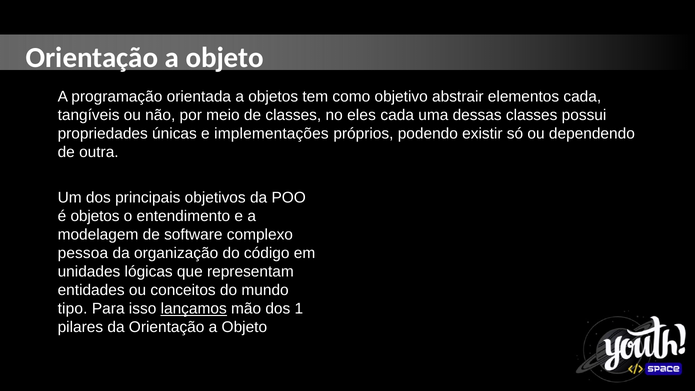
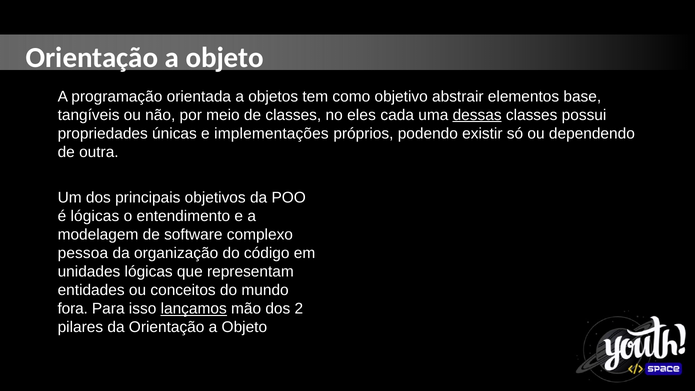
elementos cada: cada -> base
dessas underline: none -> present
é objetos: objetos -> lógicas
tipo: tipo -> fora
1: 1 -> 2
